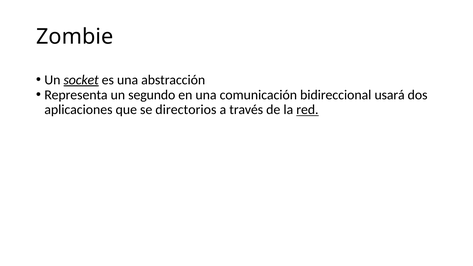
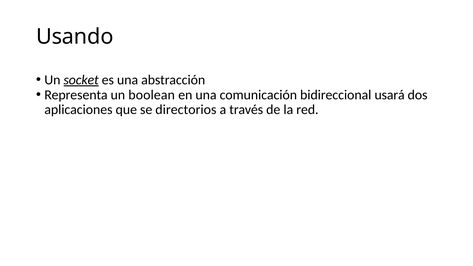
Zombie: Zombie -> Usando
segundo: segundo -> boolean
red underline: present -> none
